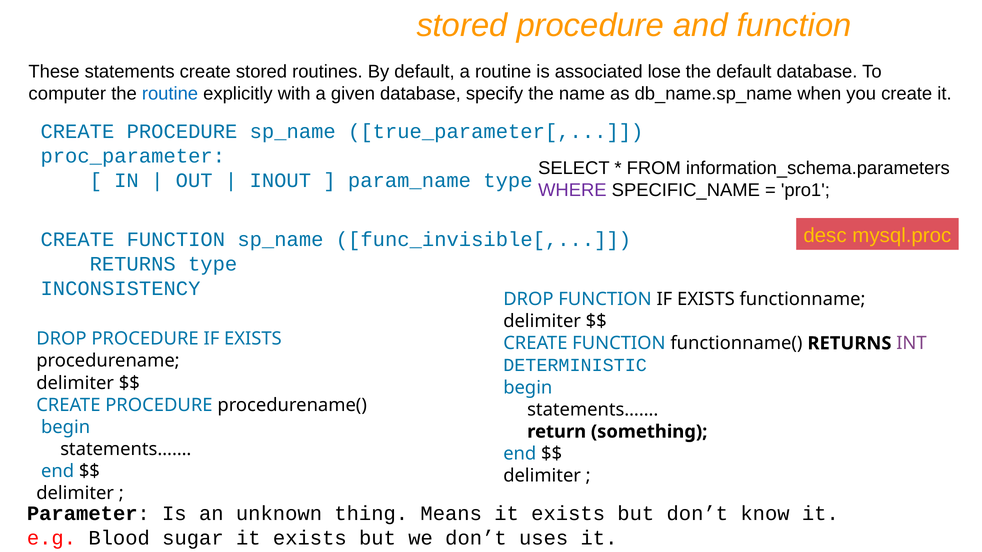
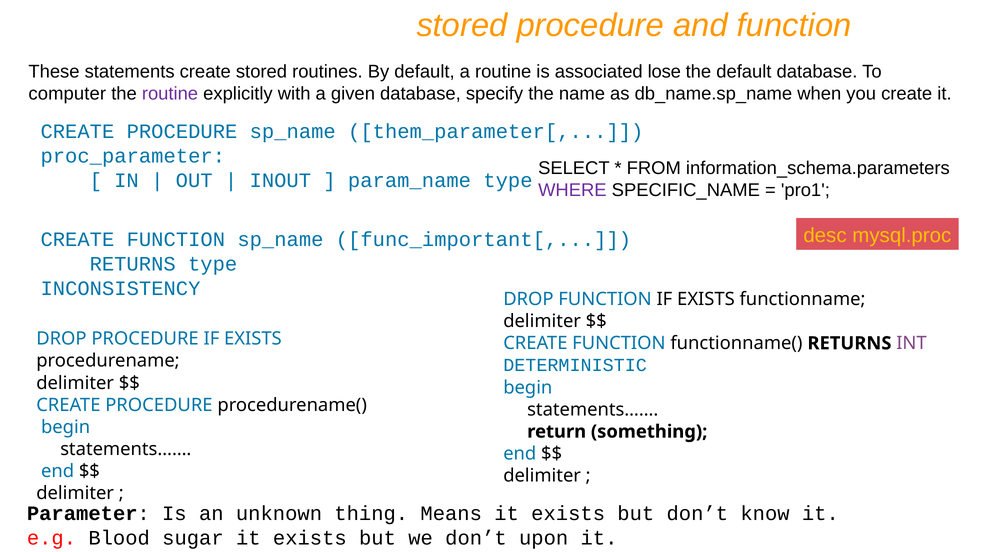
routine at (170, 94) colour: blue -> purple
true_parameter[: true_parameter[ -> them_parameter[
func_invisible[: func_invisible[ -> func_important[
uses: uses -> upon
